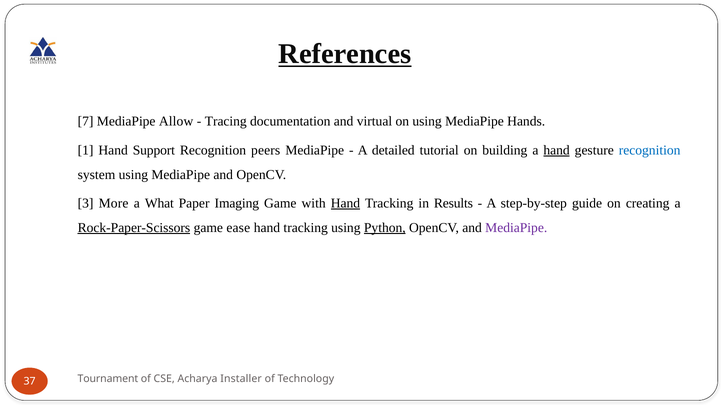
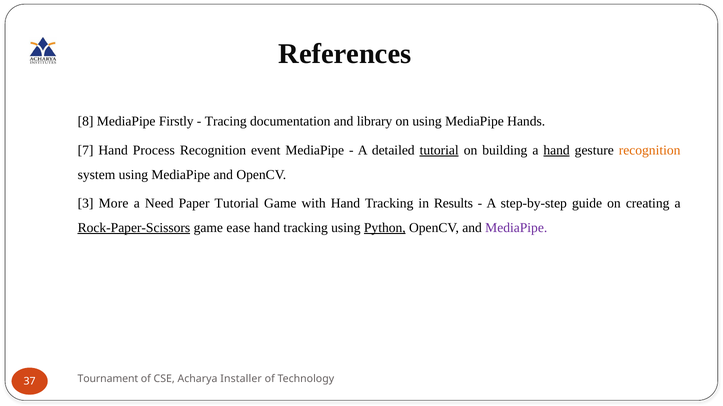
References underline: present -> none
7: 7 -> 8
Allow: Allow -> Firstly
virtual: virtual -> library
1: 1 -> 7
Support: Support -> Process
peers: peers -> event
tutorial at (439, 150) underline: none -> present
recognition at (650, 150) colour: blue -> orange
What: What -> Need
Paper Imaging: Imaging -> Tutorial
Hand at (345, 204) underline: present -> none
